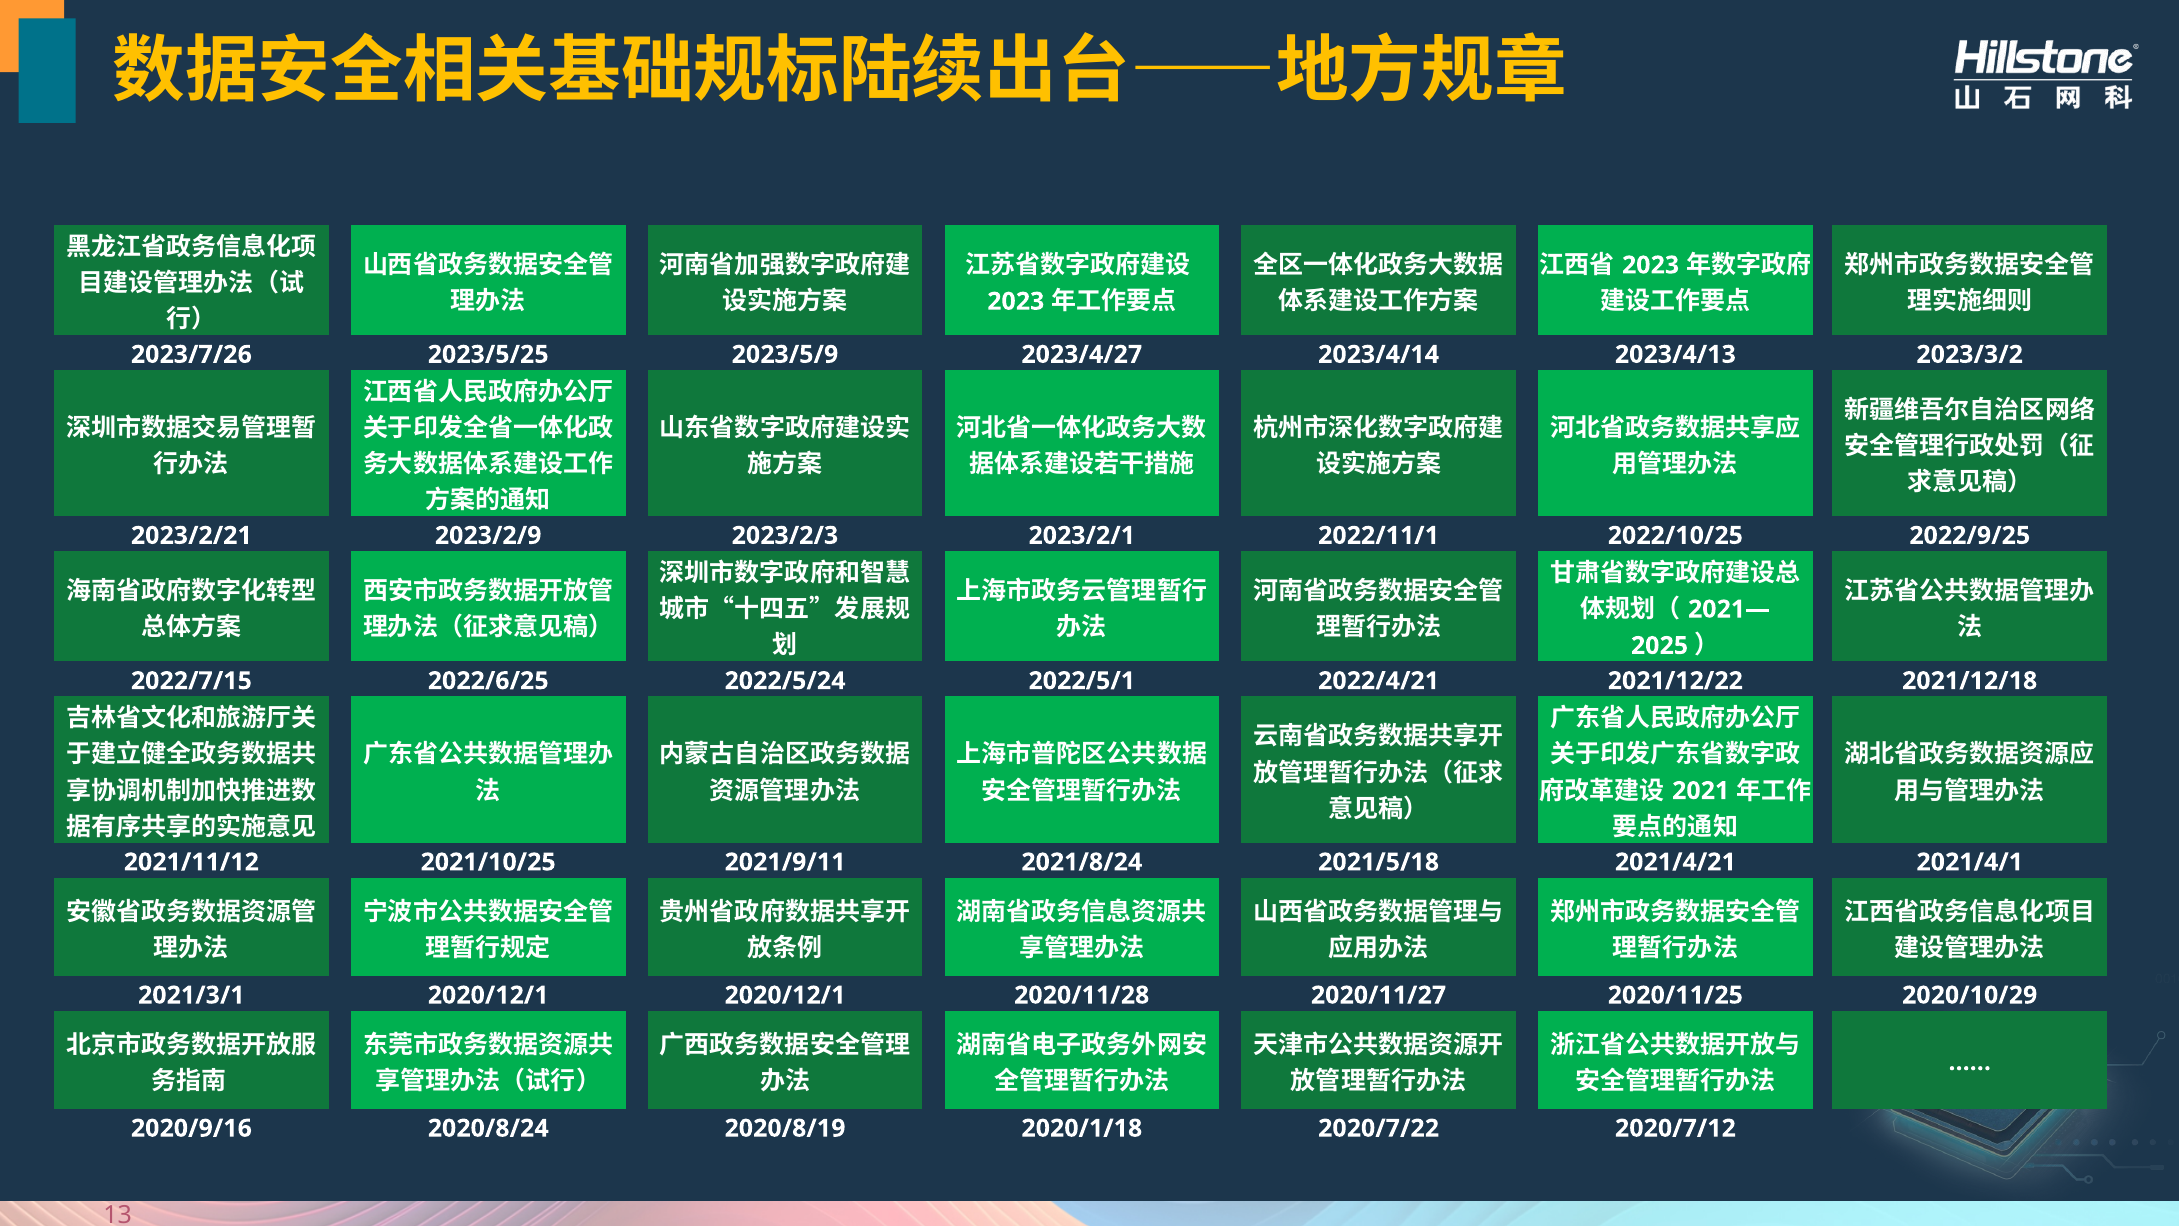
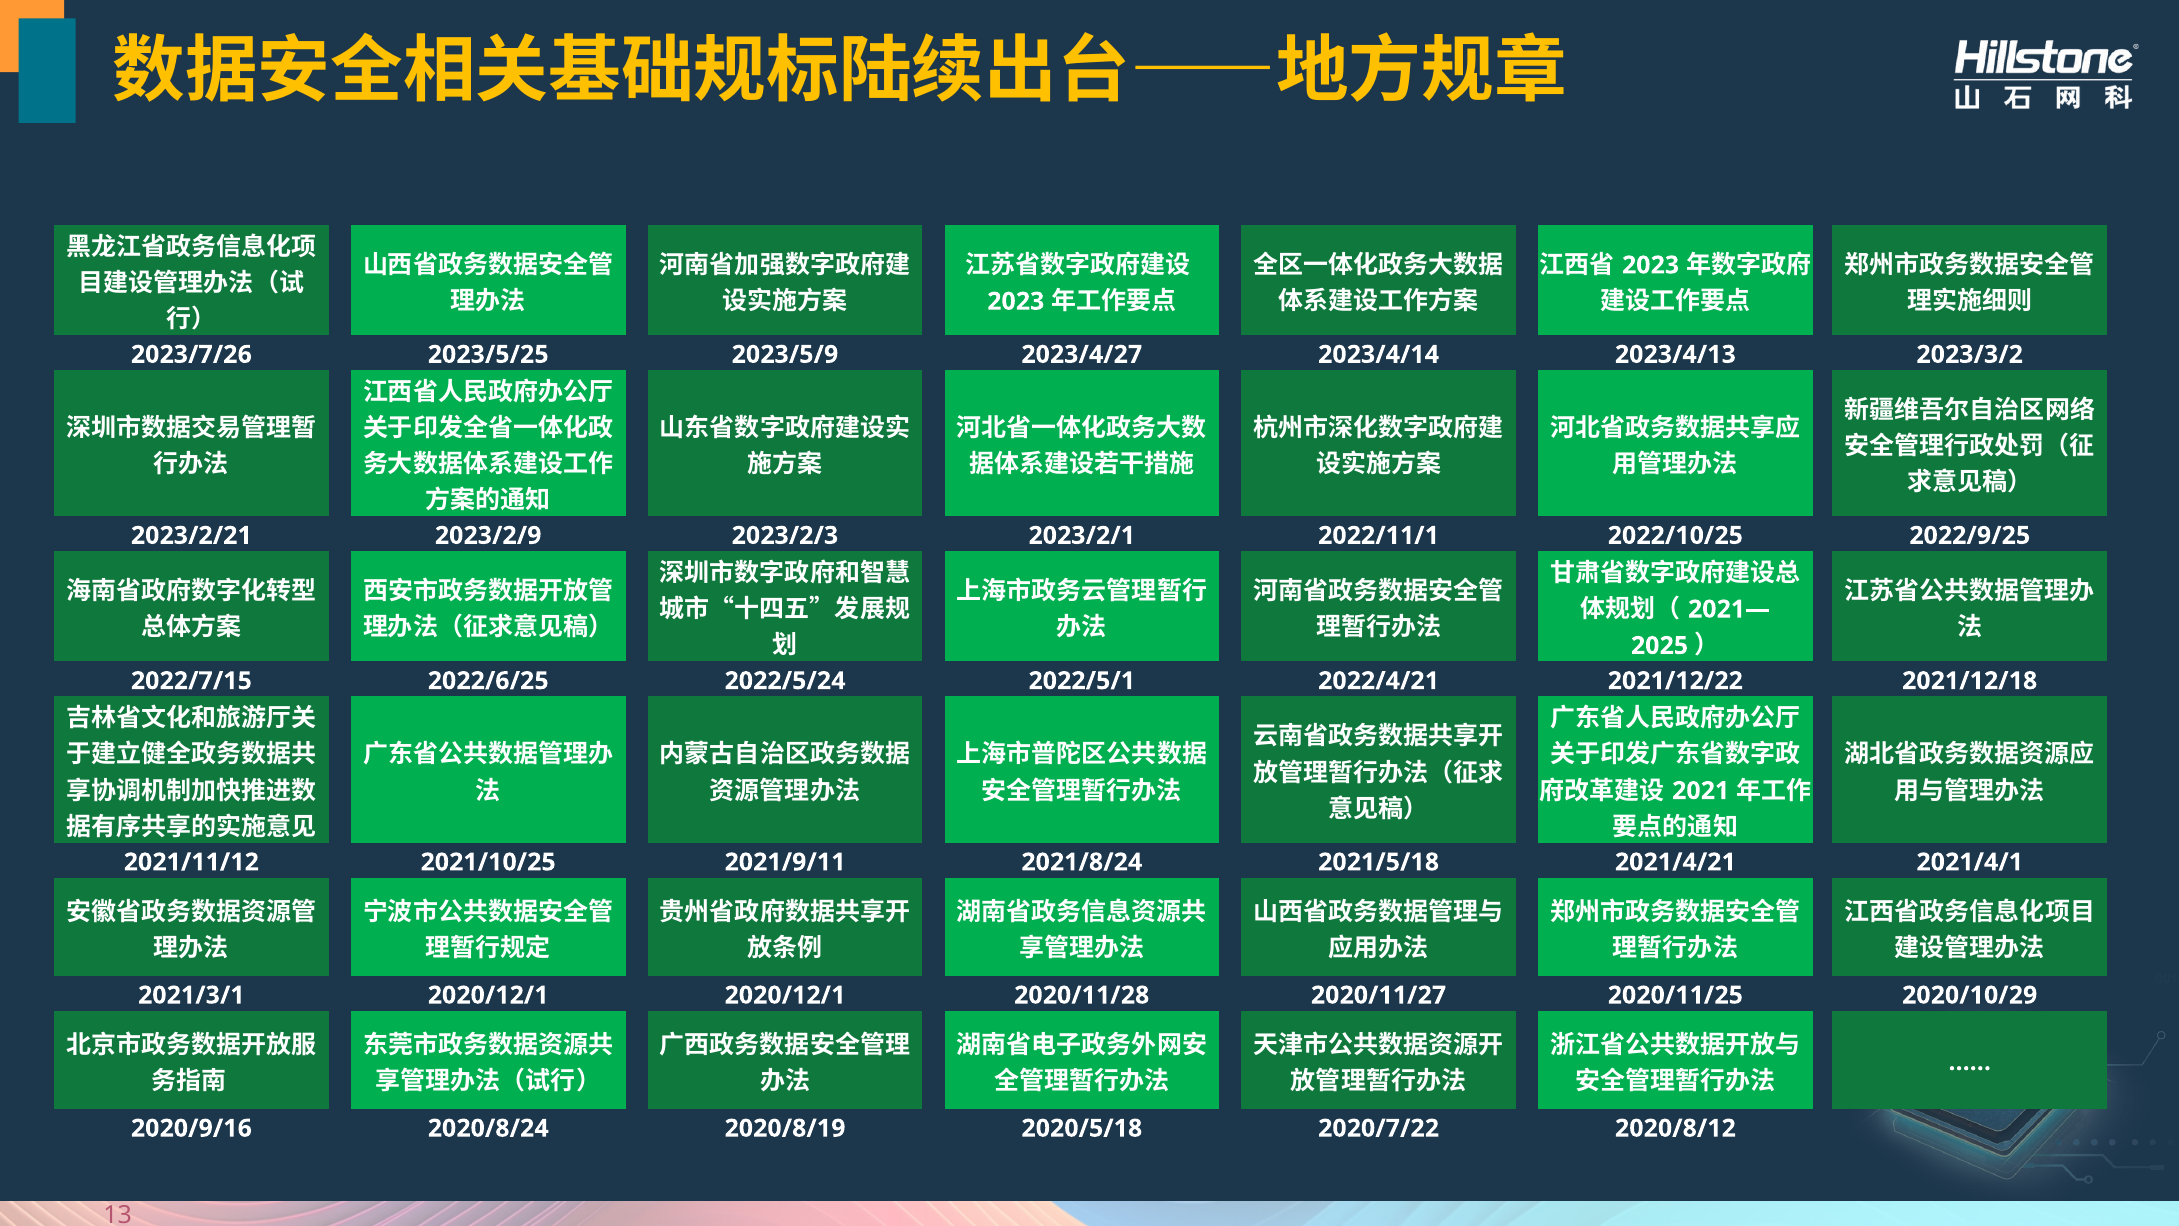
2020/1/18: 2020/1/18 -> 2020/5/18
2020/7/12: 2020/7/12 -> 2020/8/12
